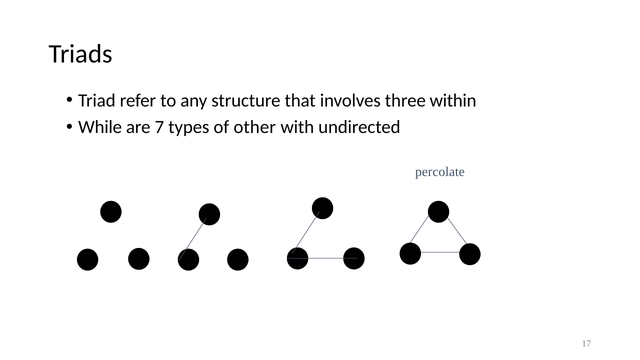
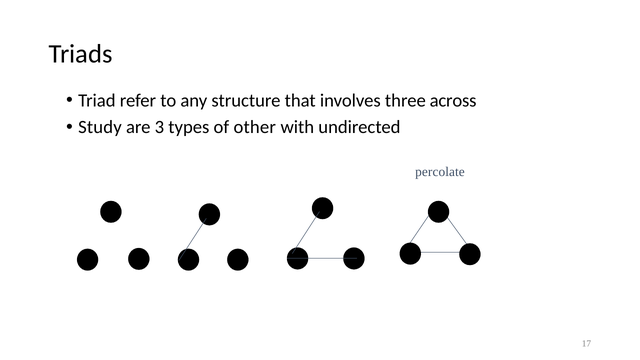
within: within -> across
While: While -> Study
7: 7 -> 3
